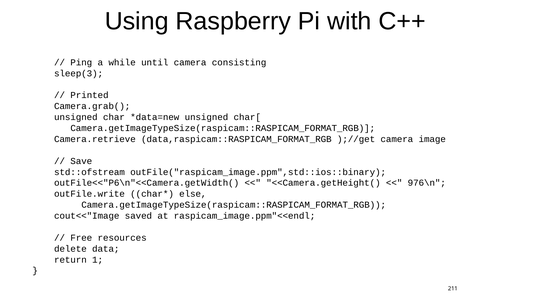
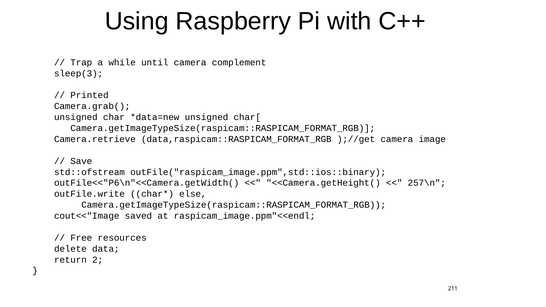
Ping: Ping -> Trap
consisting: consisting -> complement
976\n: 976\n -> 257\n
1: 1 -> 2
